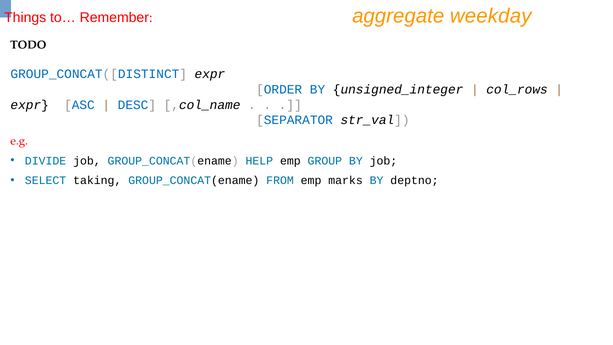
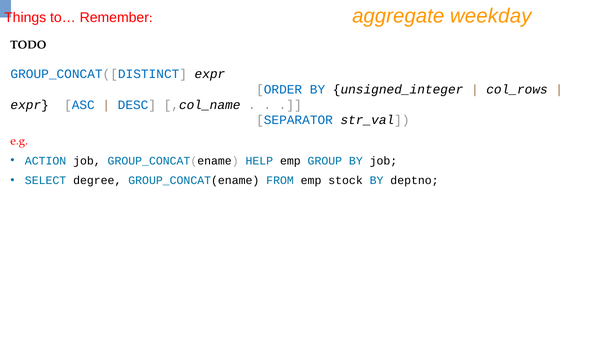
DIVIDE: DIVIDE -> ACTION
taking: taking -> degree
marks: marks -> stock
